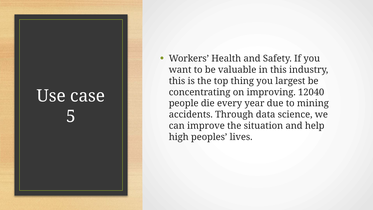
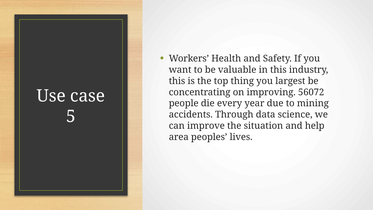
12040: 12040 -> 56072
high: high -> area
